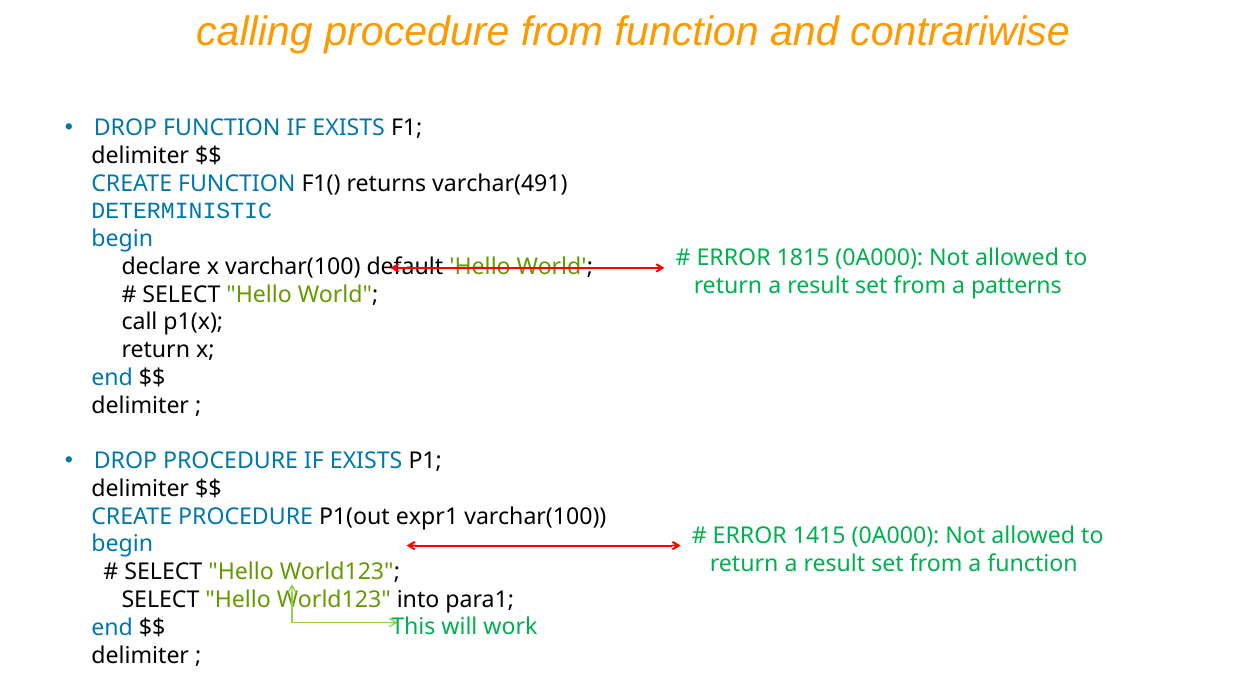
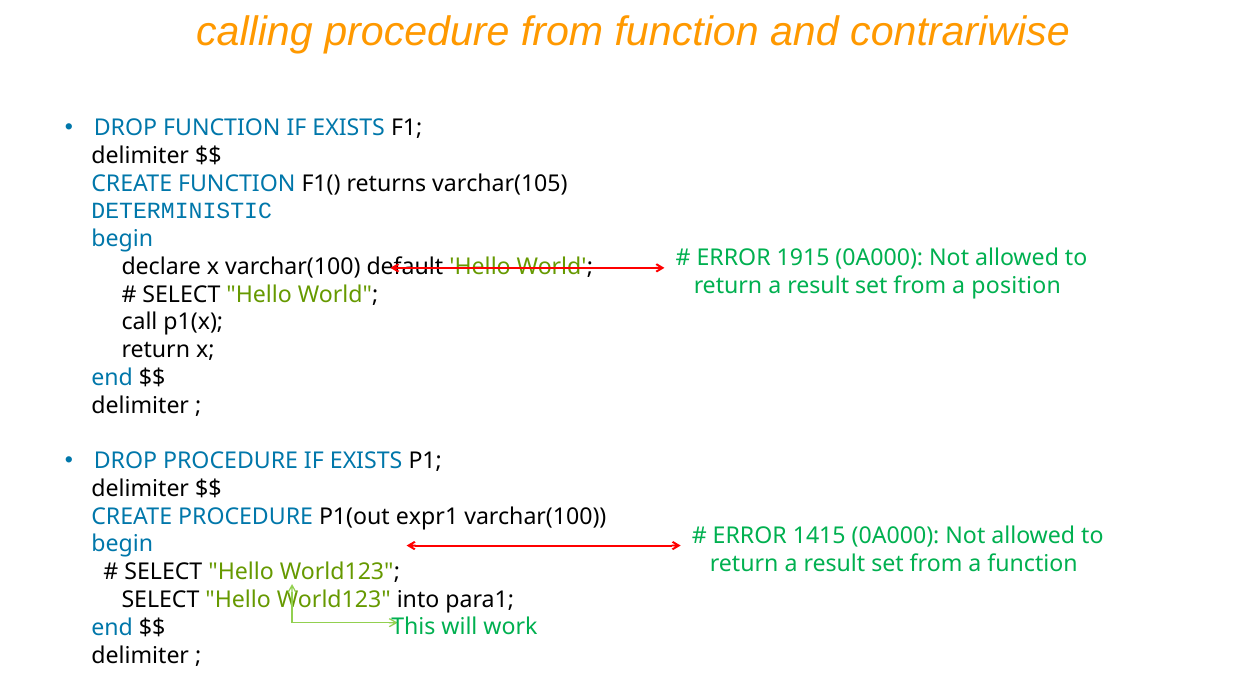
varchar(491: varchar(491 -> varchar(105
1815: 1815 -> 1915
patterns: patterns -> position
